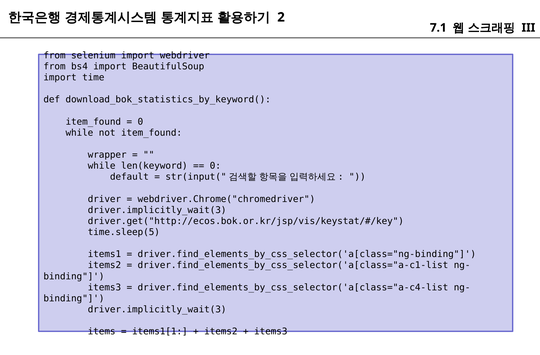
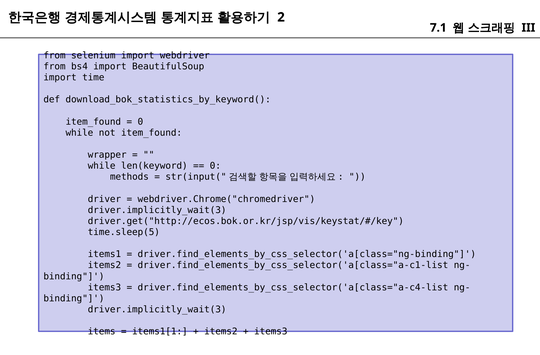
default: default -> methods
